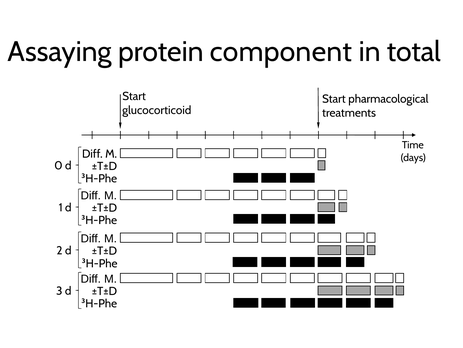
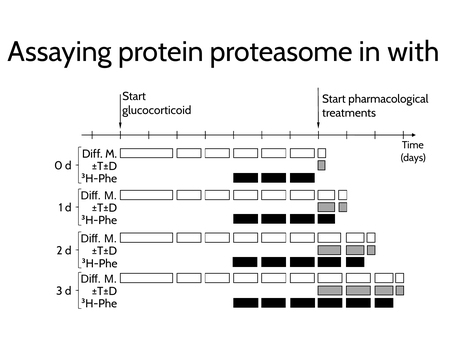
component: component -> proteasome
total: total -> with
